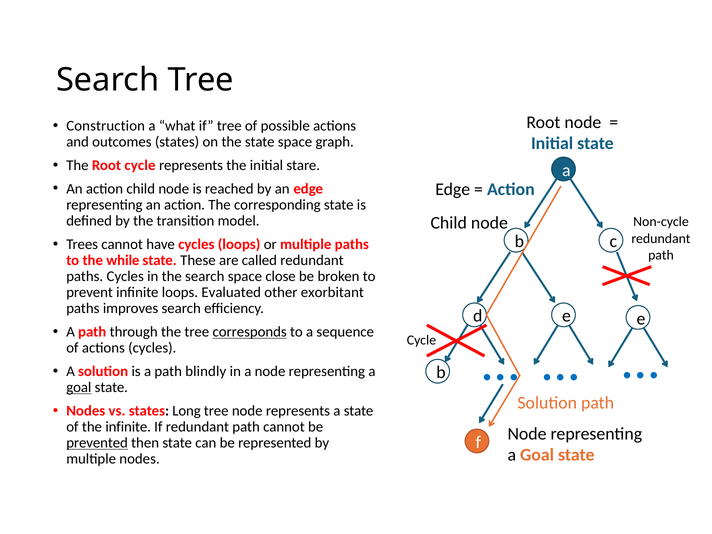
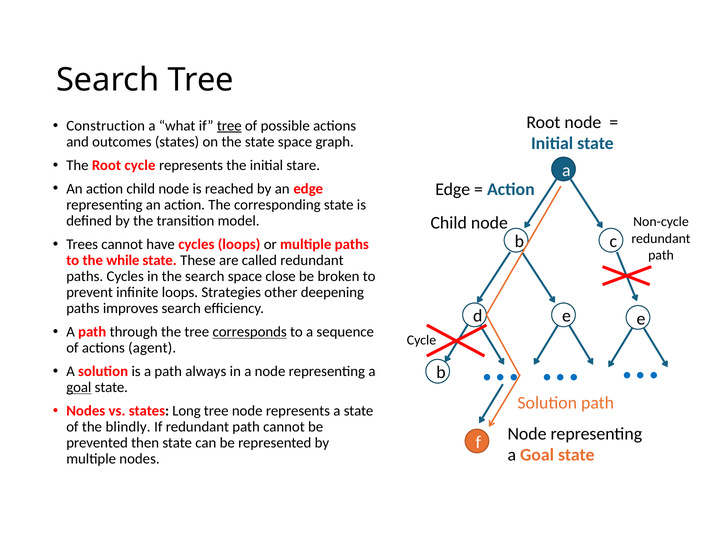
tree at (229, 126) underline: none -> present
Evaluated: Evaluated -> Strategies
exorbitant: exorbitant -> deepening
actions cycles: cycles -> agent
blindly: blindly -> always
the infinite: infinite -> blindly
prevented underline: present -> none
